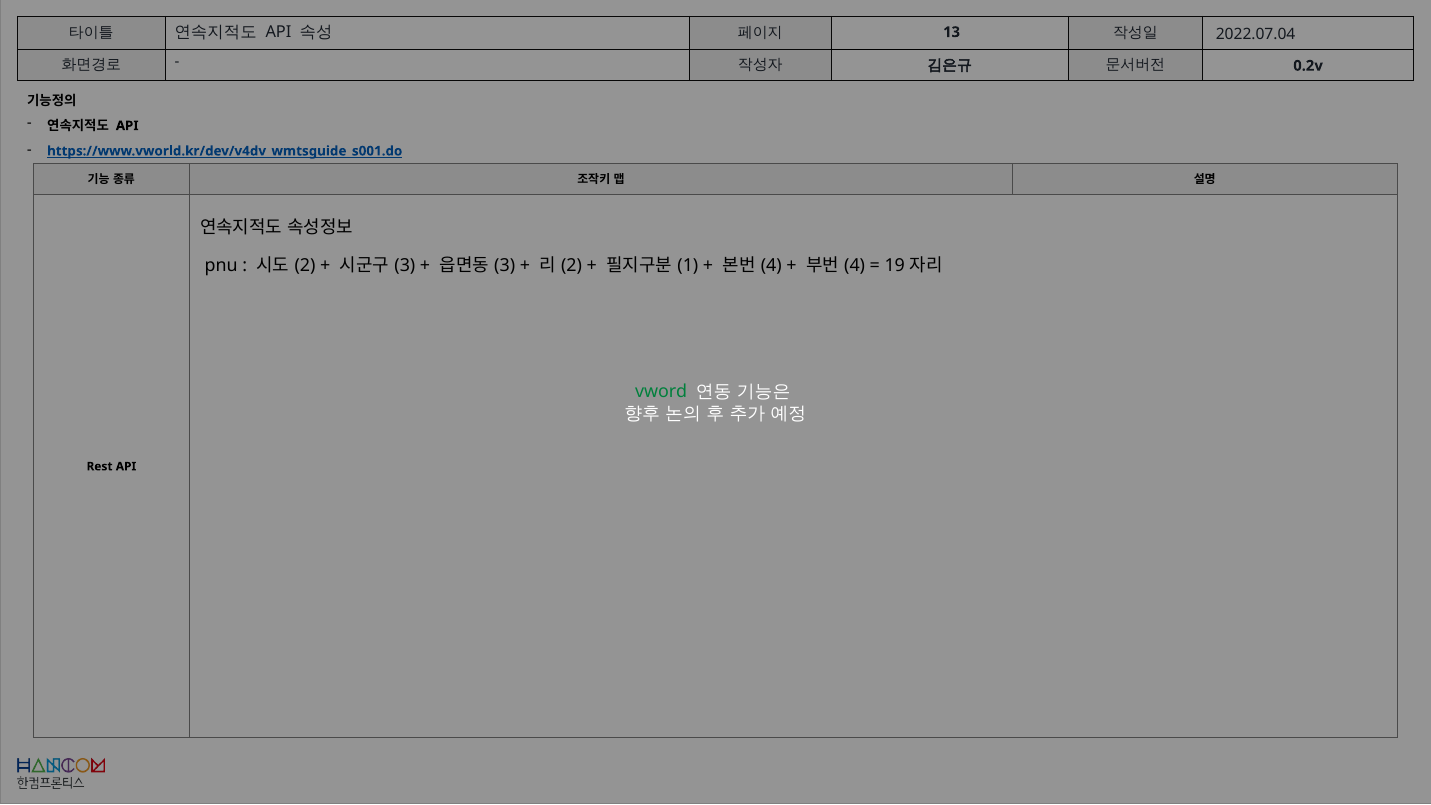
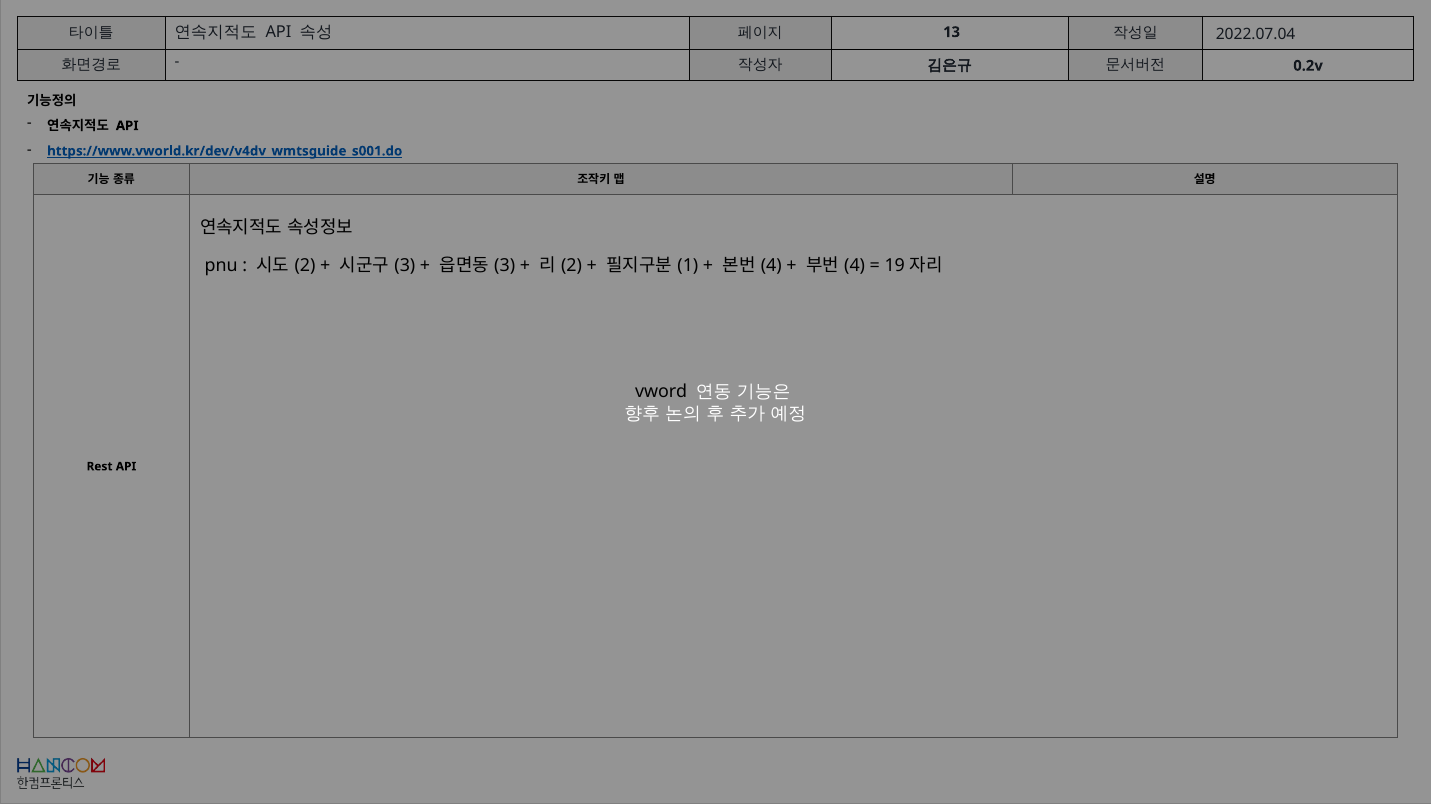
vword colour: green -> black
